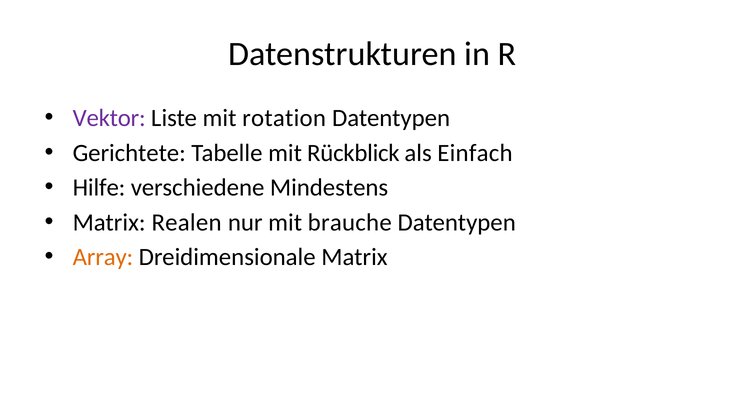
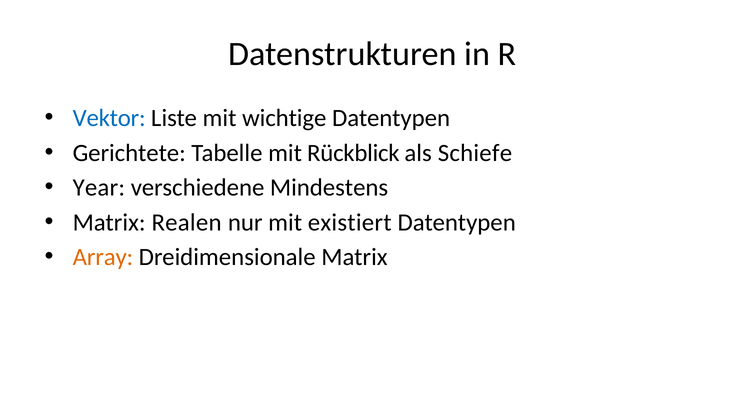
Vektor colour: purple -> blue
rotation: rotation -> wichtige
Einfach: Einfach -> Schiefe
Hilfe: Hilfe -> Year
brauche: brauche -> existiert
